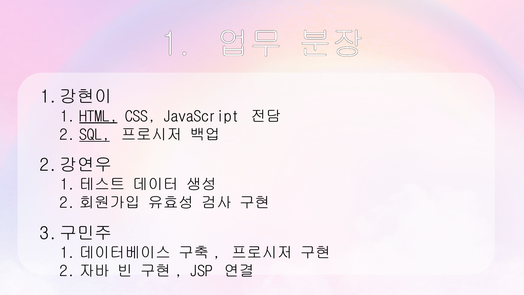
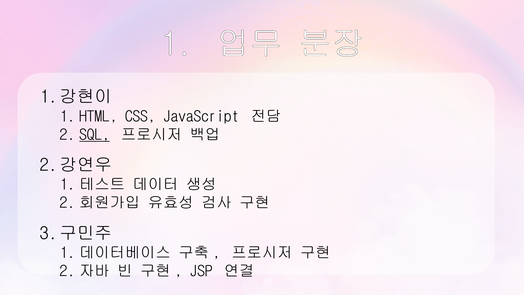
HTML underline: present -> none
